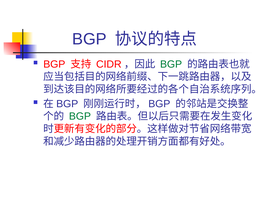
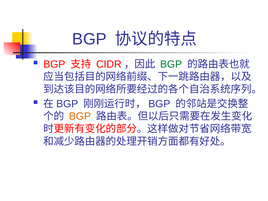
BGP at (80, 116) colour: green -> orange
